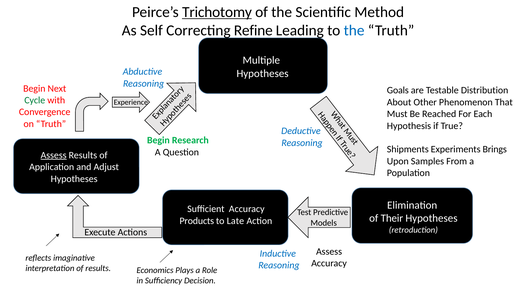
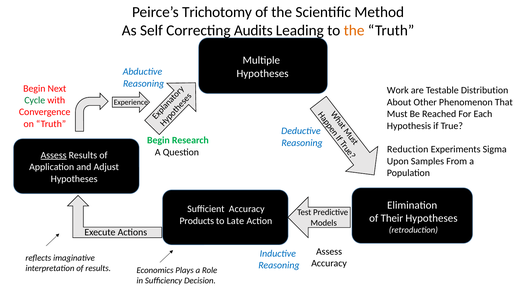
Trichotomy underline: present -> none
Refine: Refine -> Audits
the at (354, 30) colour: blue -> orange
Goals: Goals -> Work
Shipments: Shipments -> Reduction
Brings: Brings -> Sigma
